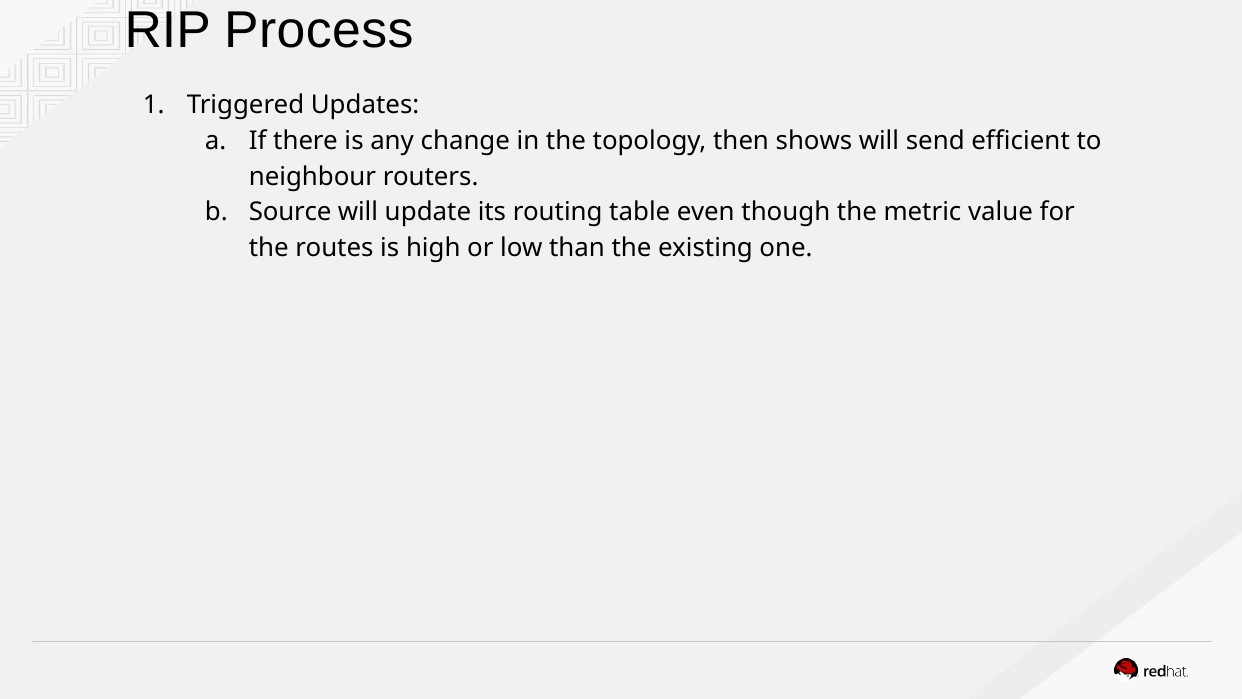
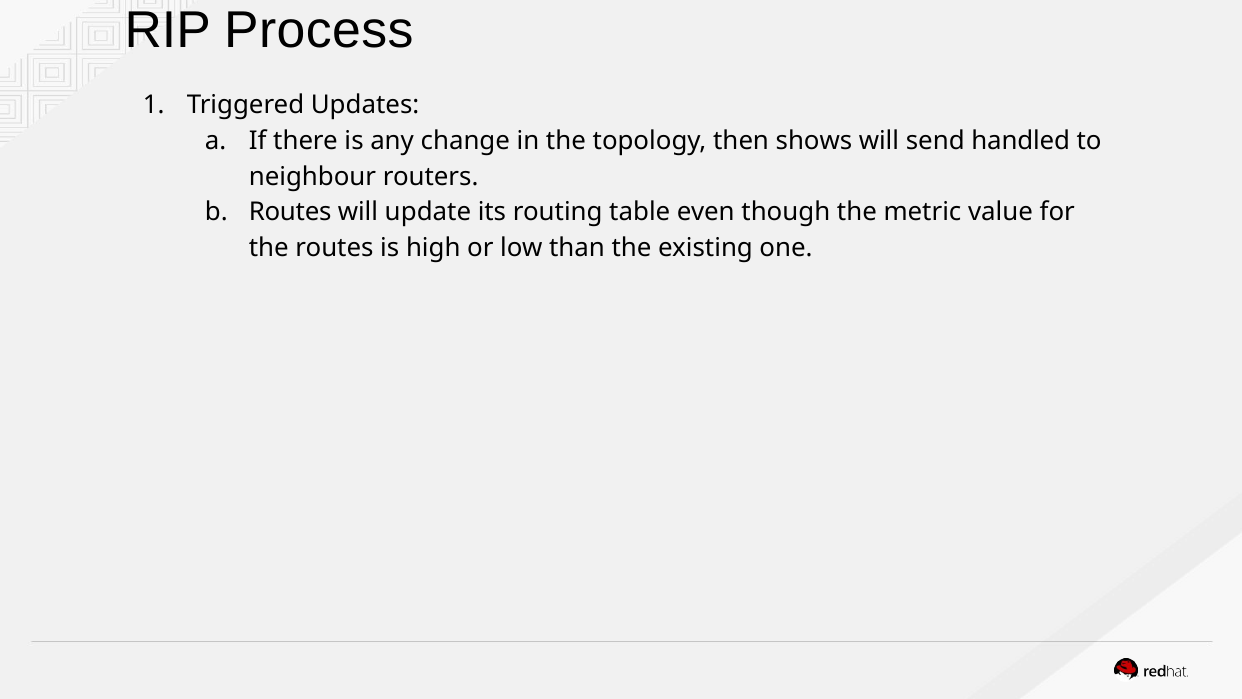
efficient: efficient -> handled
Source at (290, 212): Source -> Routes
